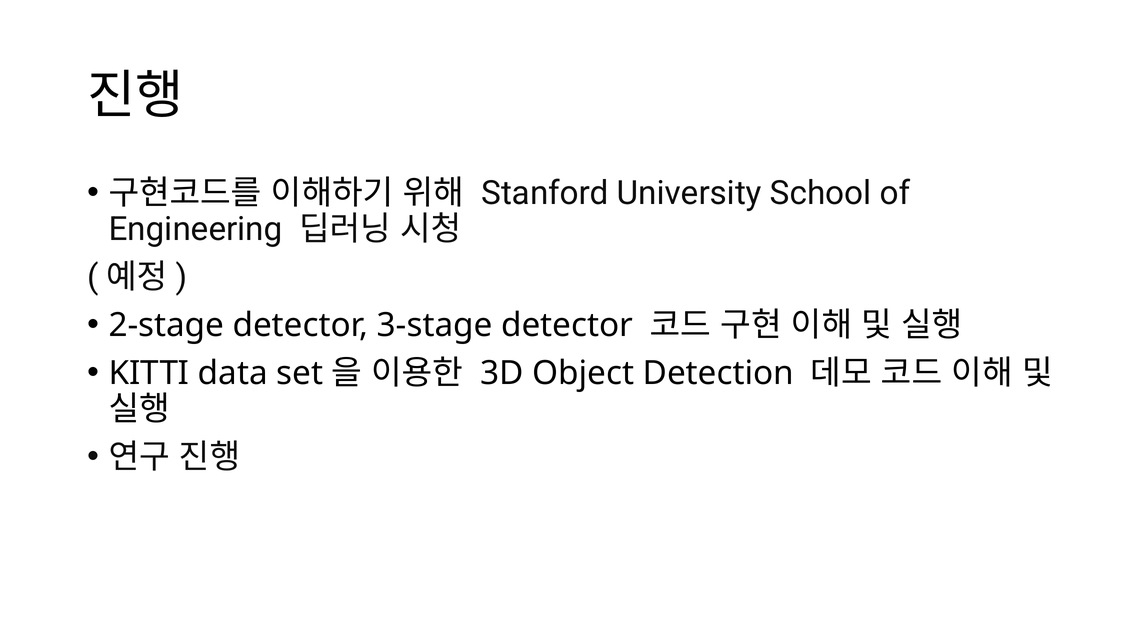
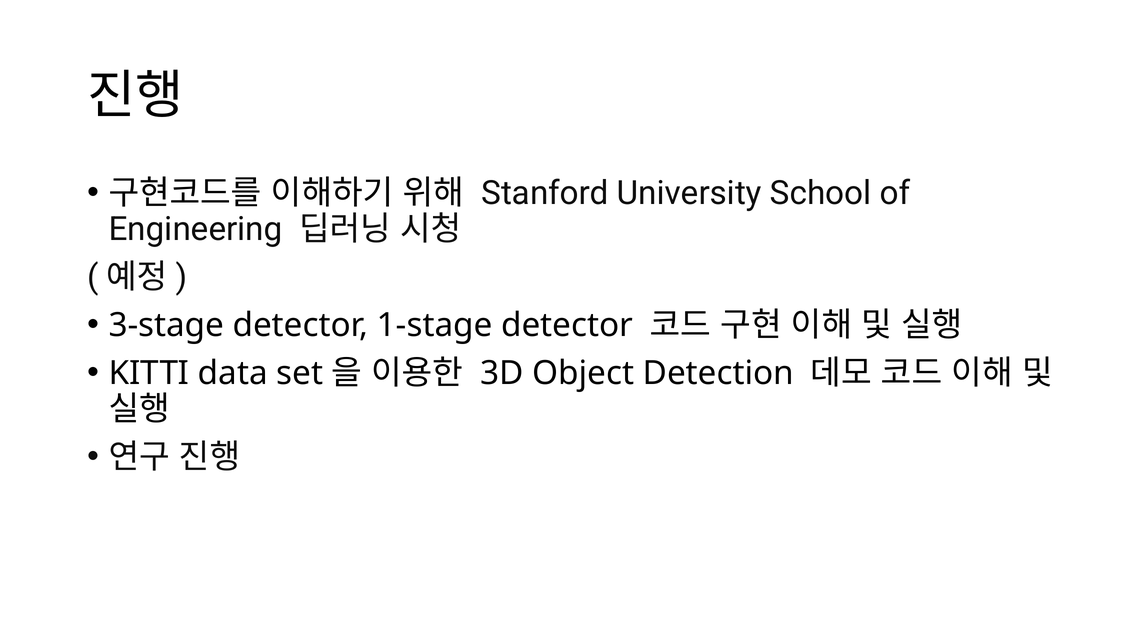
2-stage: 2-stage -> 3-stage
3-stage: 3-stage -> 1-stage
